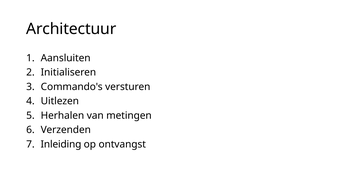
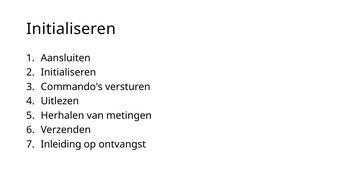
Architectuur at (71, 29): Architectuur -> Initialiseren
